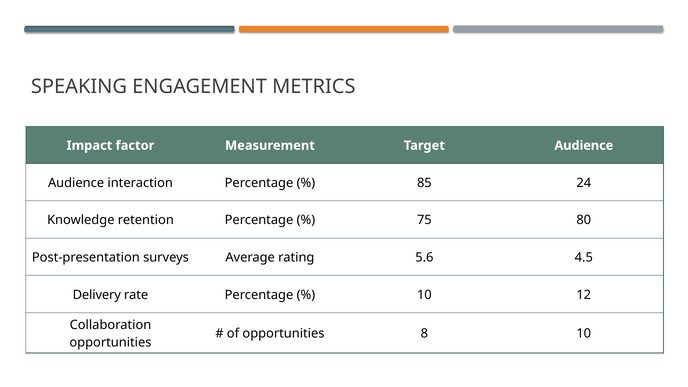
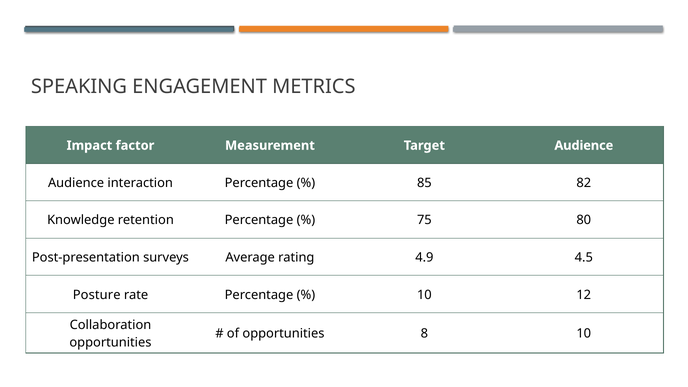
24: 24 -> 82
5.6: 5.6 -> 4.9
Delivery: Delivery -> Posture
